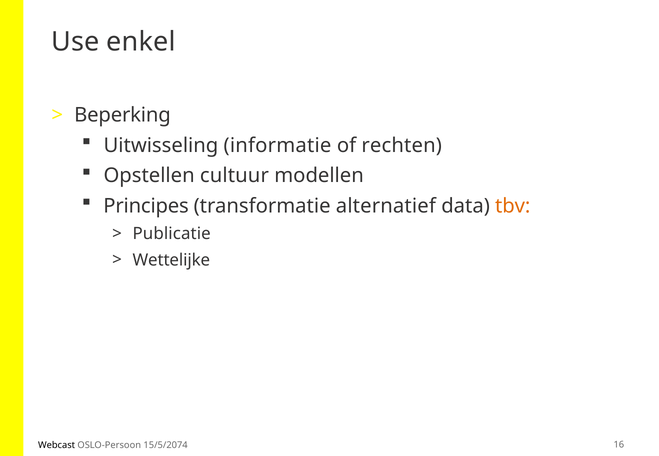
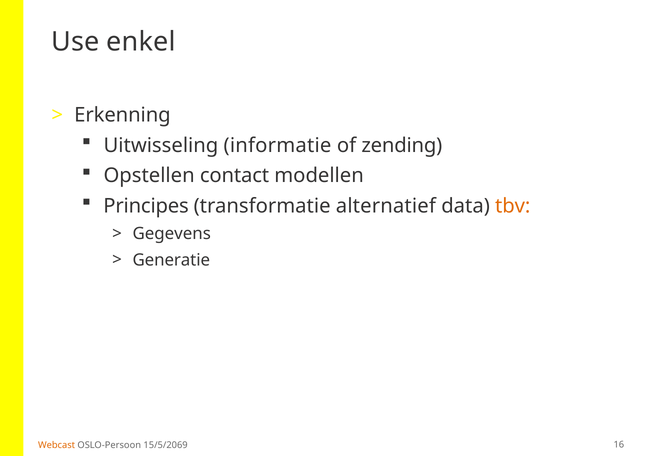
Beperking: Beperking -> Erkenning
rechten: rechten -> zending
cultuur: cultuur -> contact
Publicatie: Publicatie -> Gegevens
Wettelijke: Wettelijke -> Generatie
Webcast colour: black -> orange
15/5/2074: 15/5/2074 -> 15/5/2069
